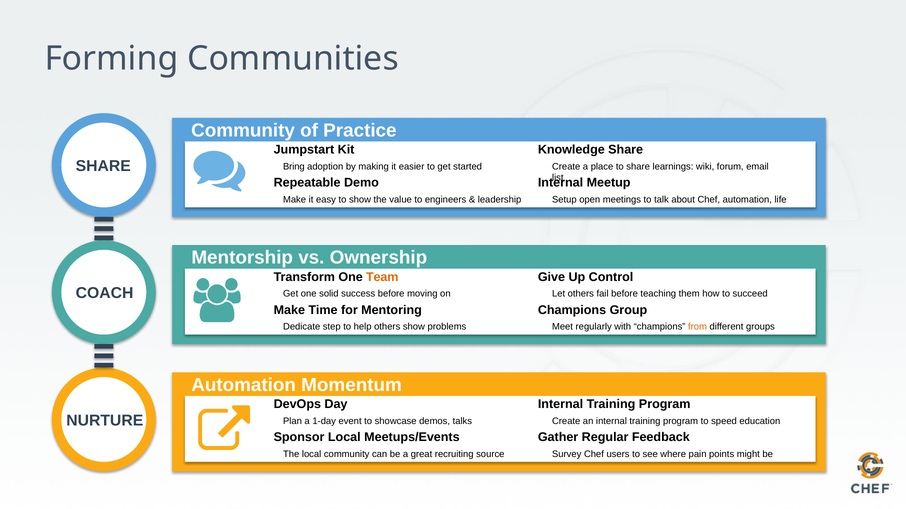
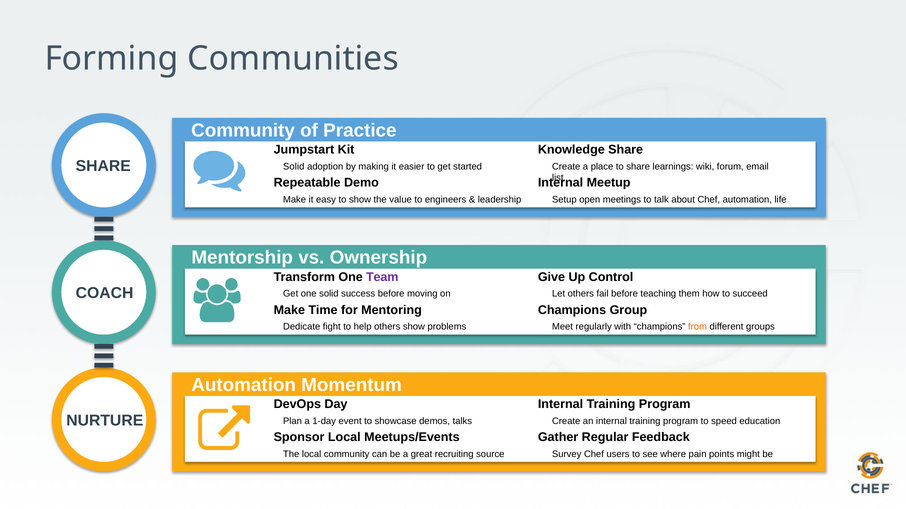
Bring at (294, 167): Bring -> Solid
Team colour: orange -> purple
step: step -> fight
